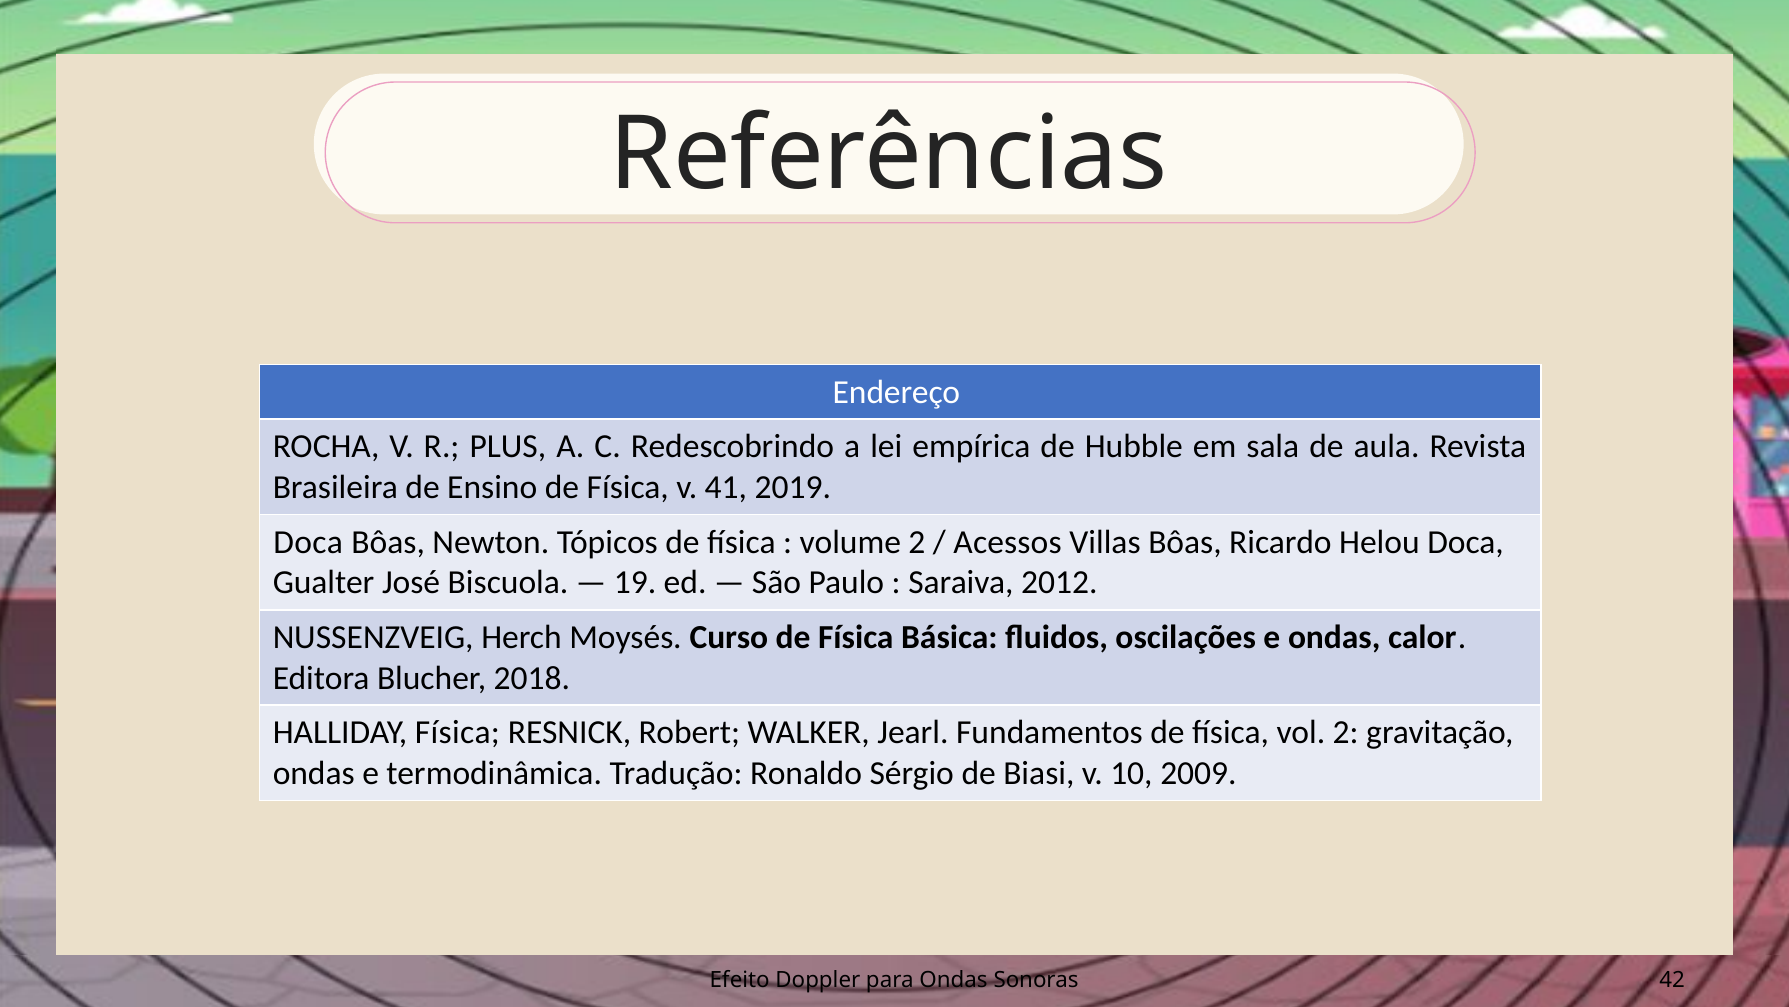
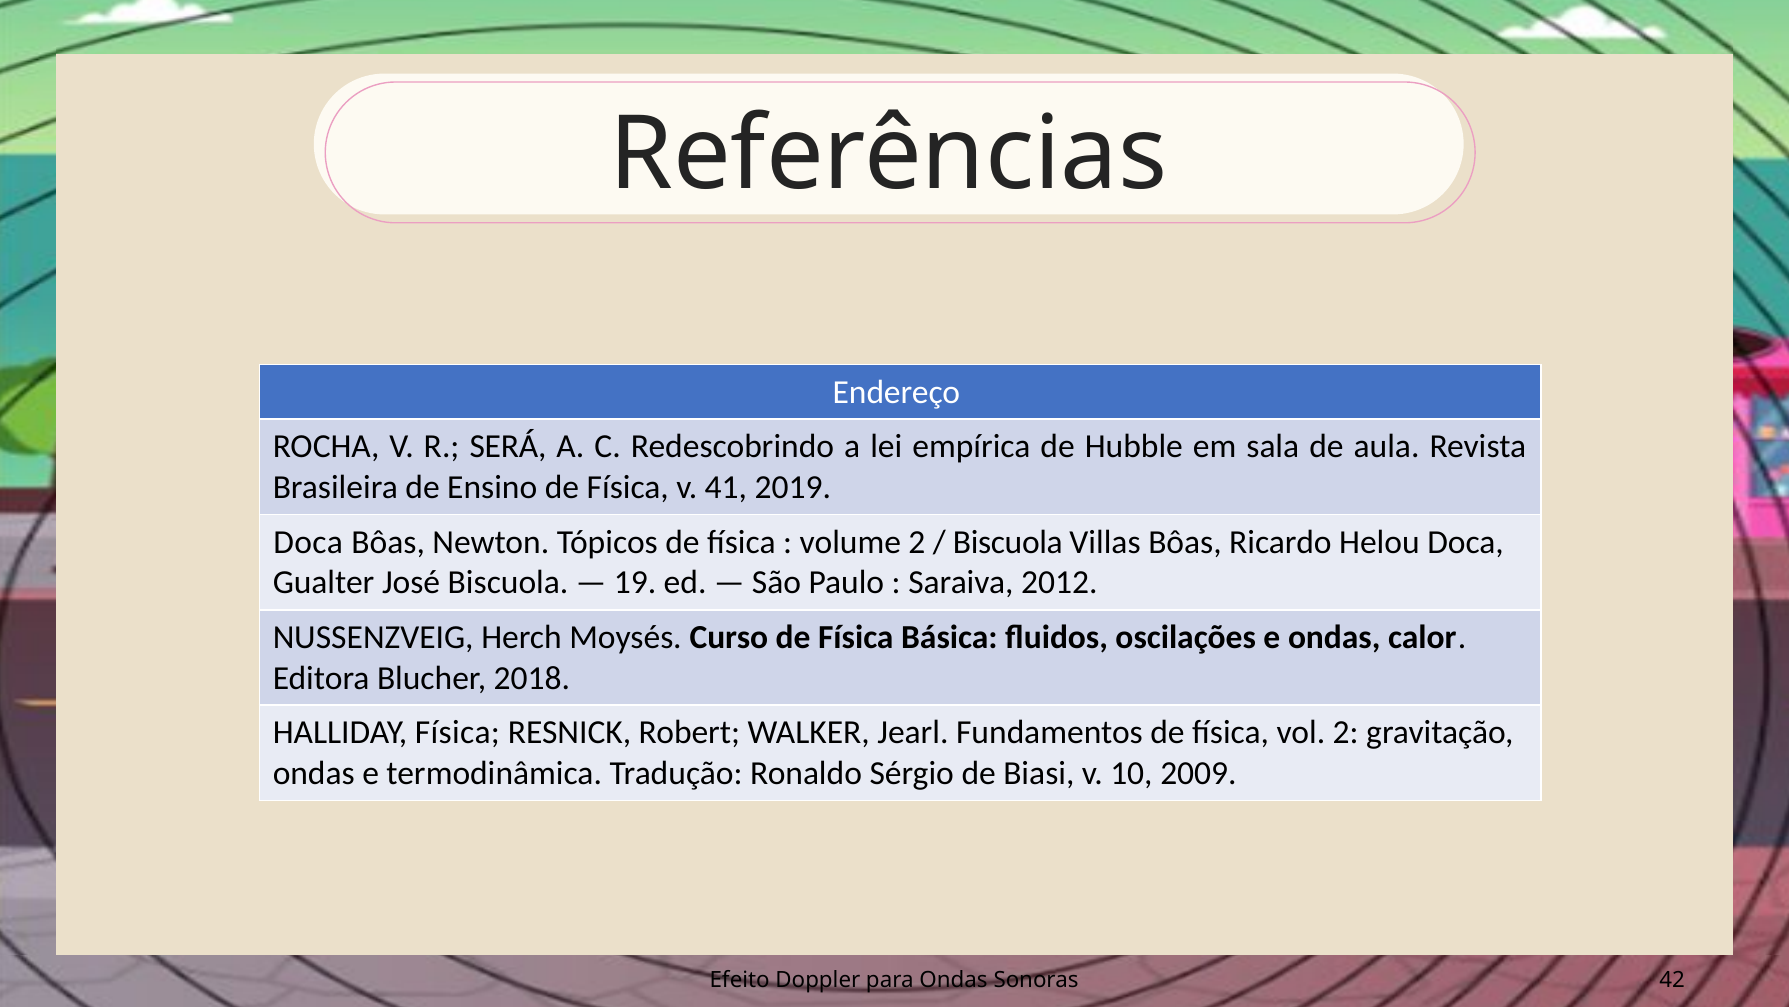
PLUS: PLUS -> SERÁ
Acessos at (1008, 542): Acessos -> Biscuola
